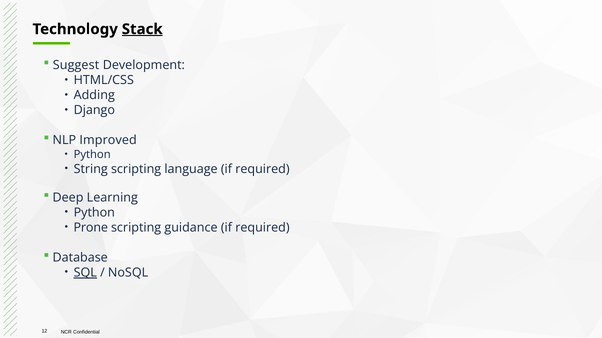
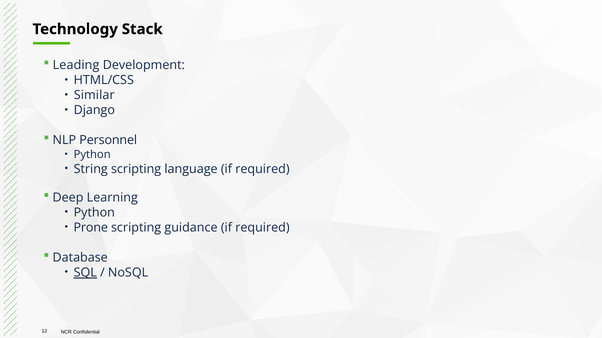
Stack underline: present -> none
Suggest: Suggest -> Leading
Adding: Adding -> Similar
Improved: Improved -> Personnel
